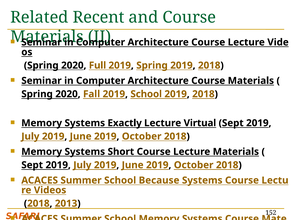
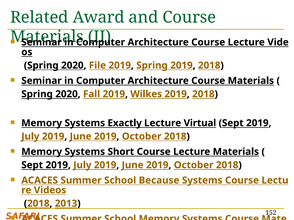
Recent: Recent -> Award
Full: Full -> File
2019 School: School -> Wilkes
